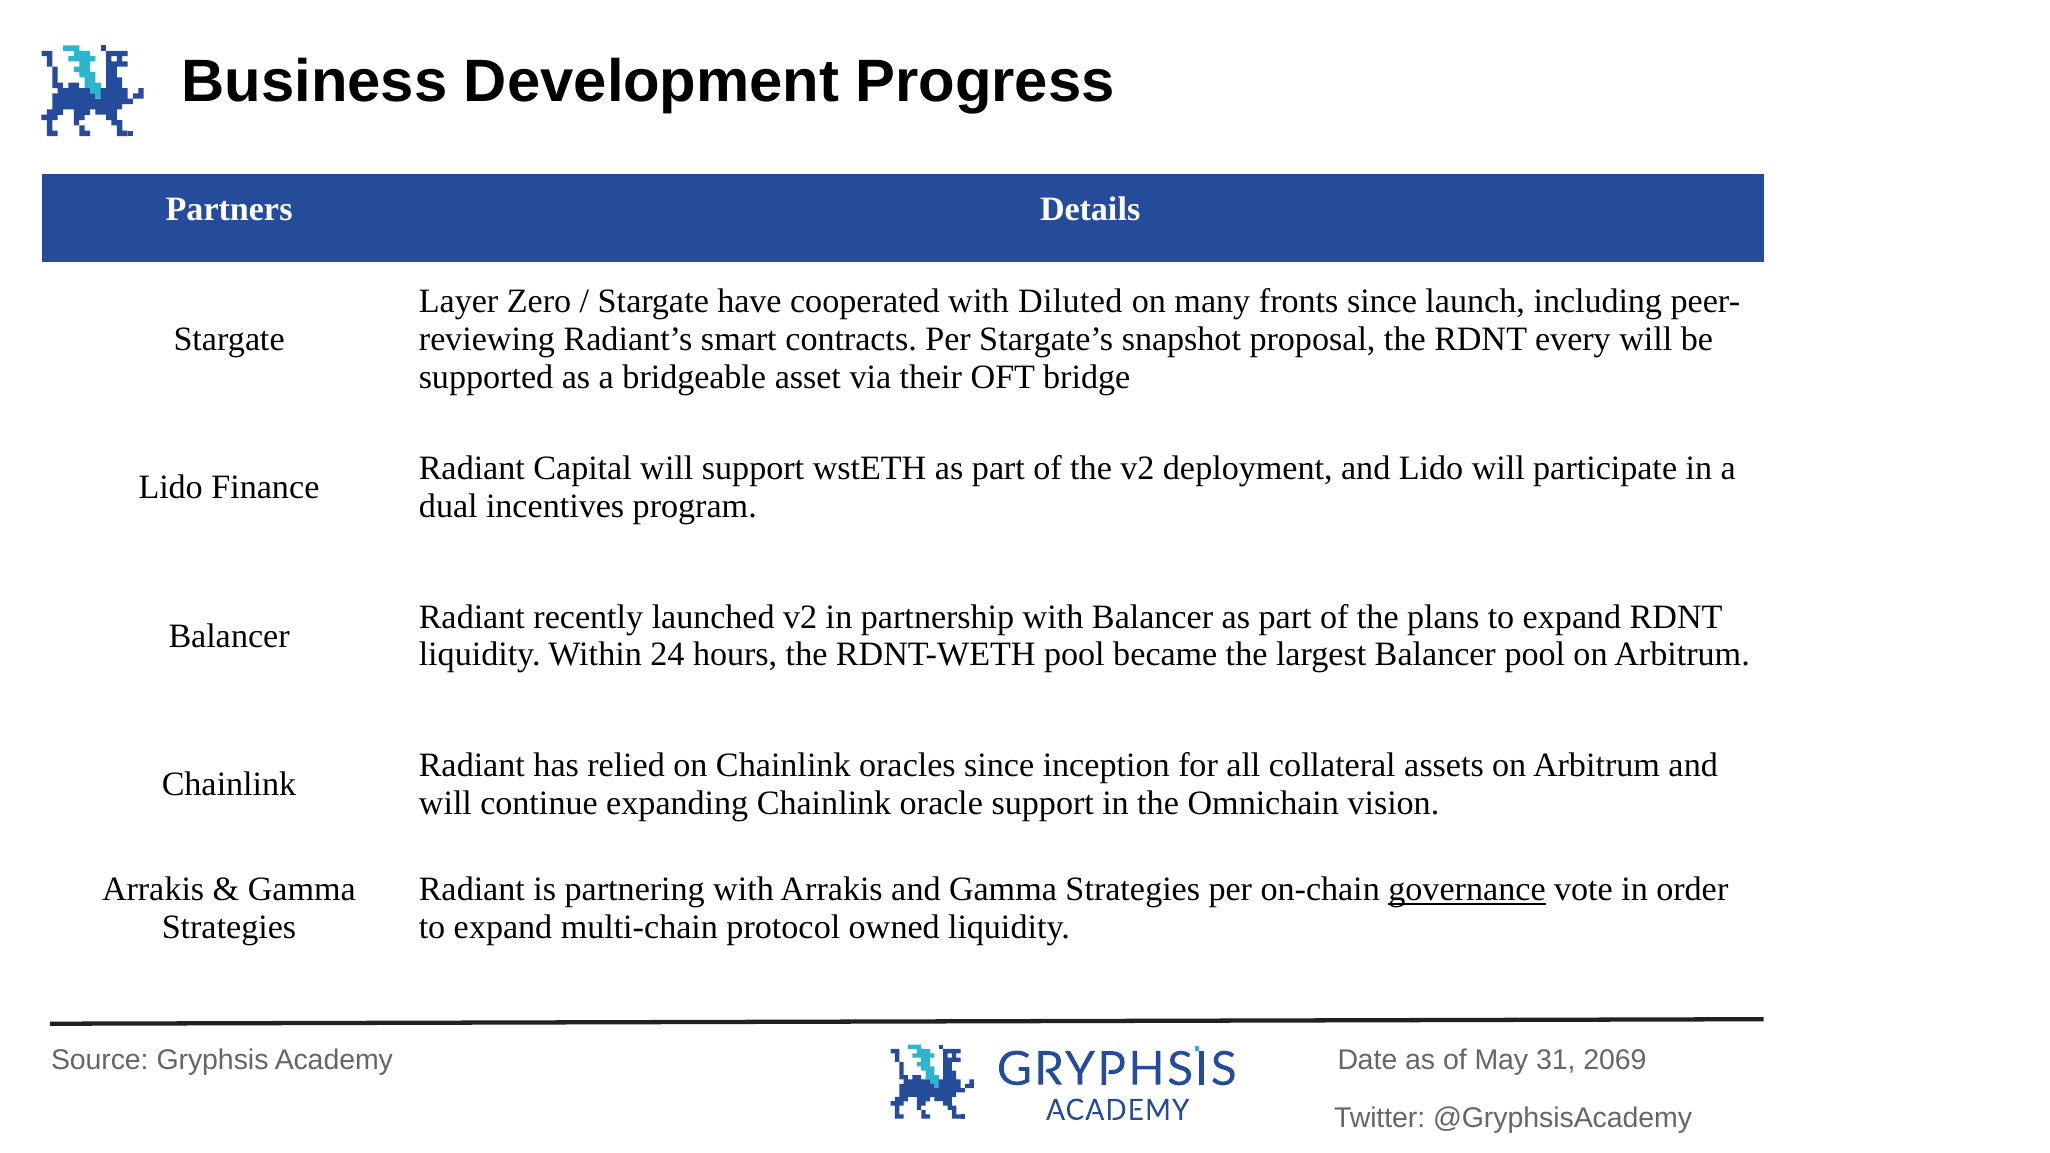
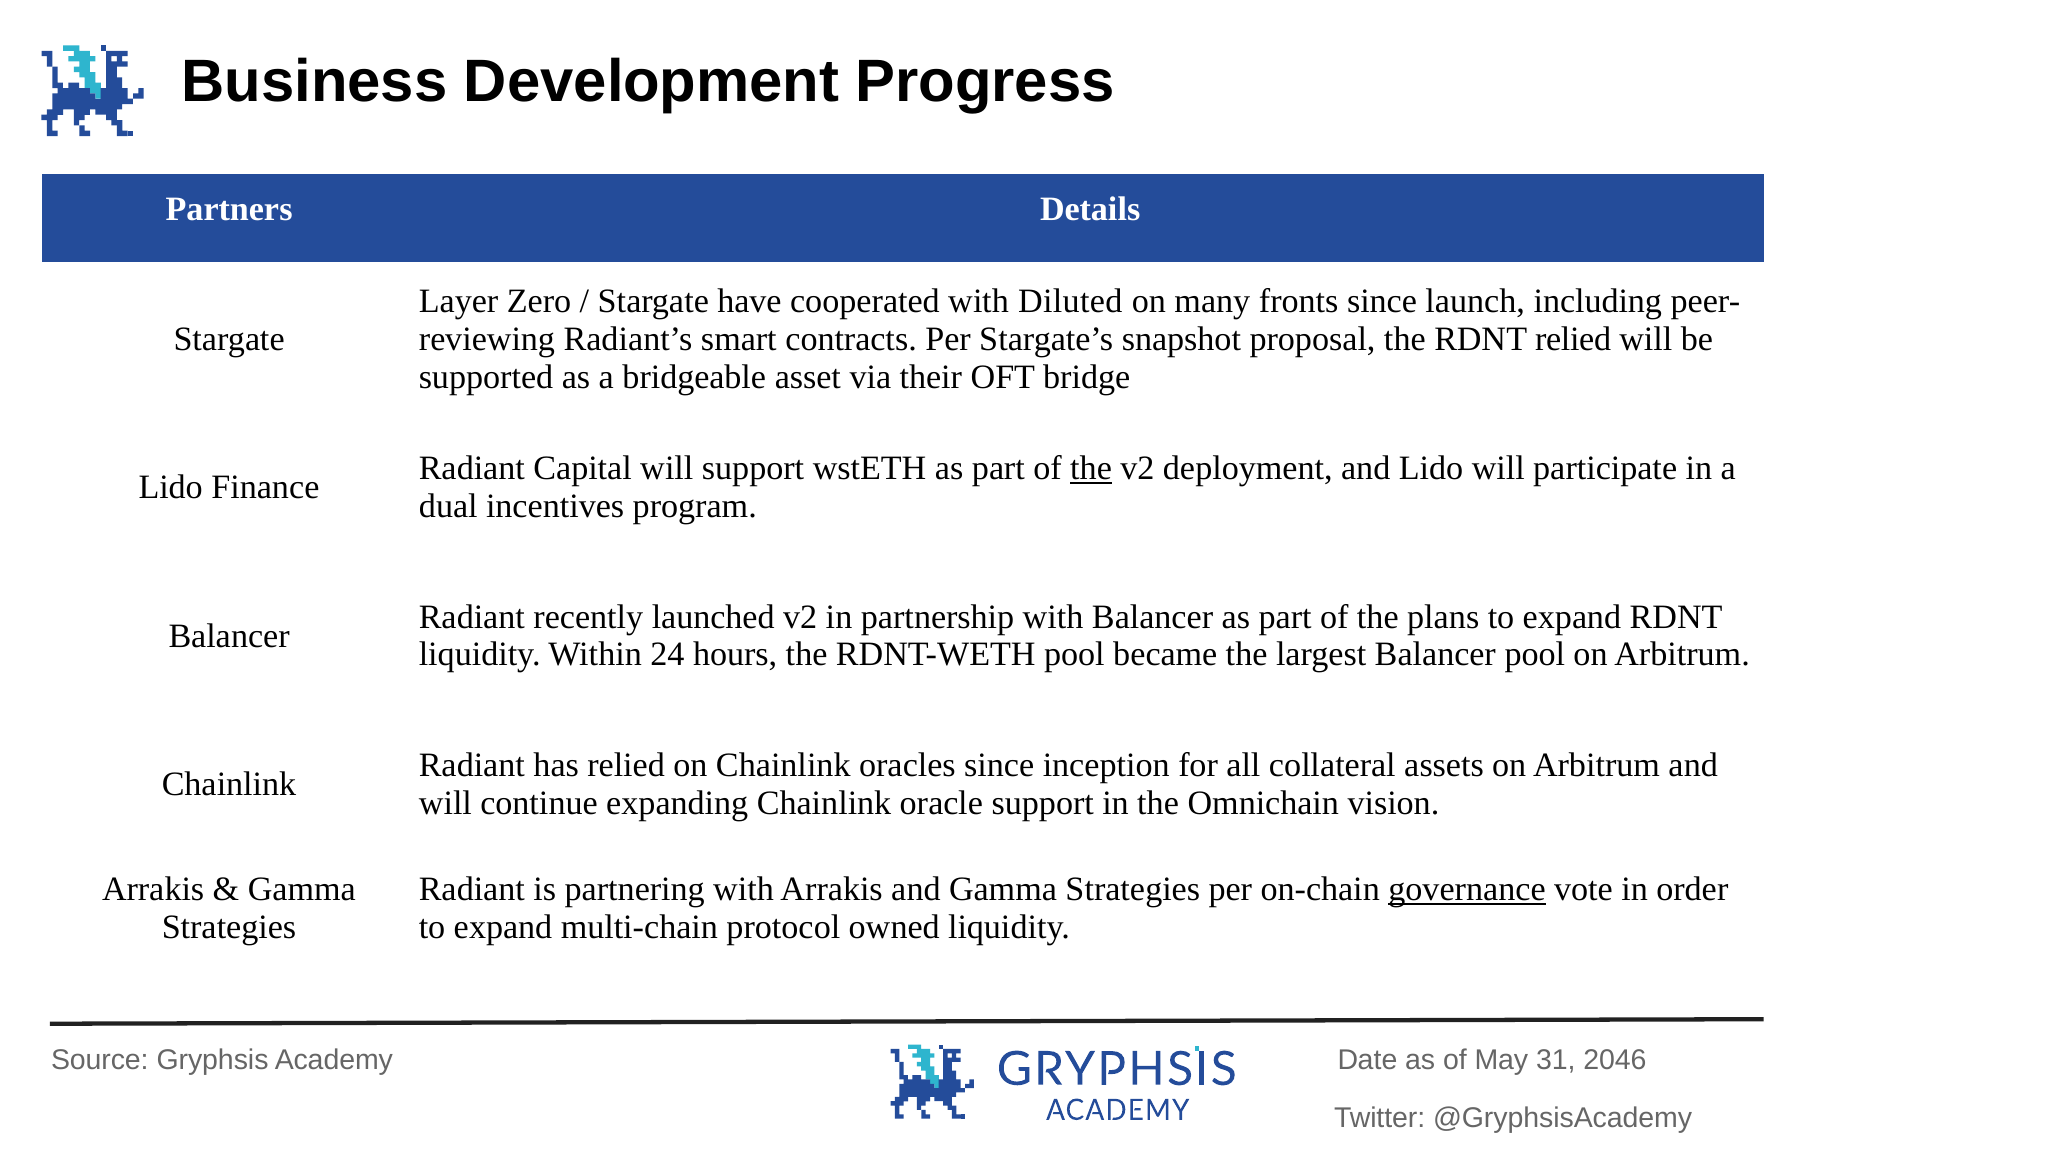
RDNT every: every -> relied
the at (1091, 469) underline: none -> present
2069: 2069 -> 2046
